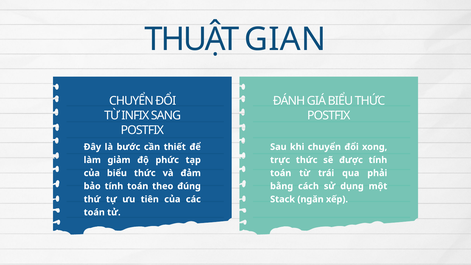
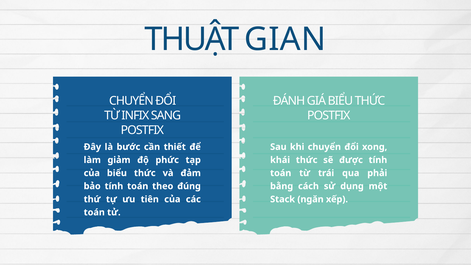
trực: trực -> khái
